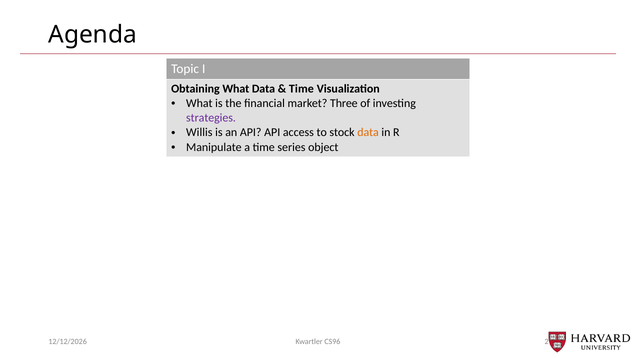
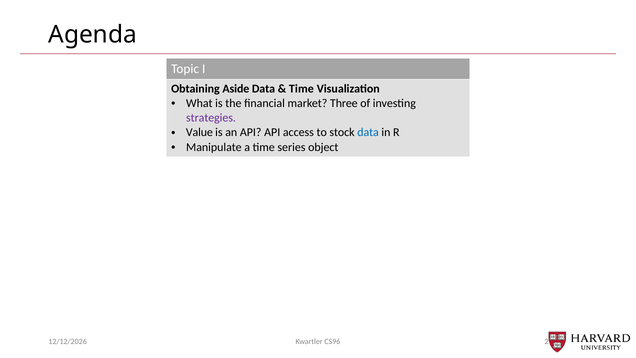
Obtaining What: What -> Aside
Willis: Willis -> Value
data at (368, 132) colour: orange -> blue
